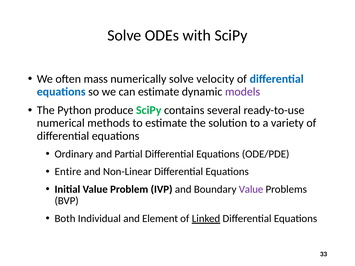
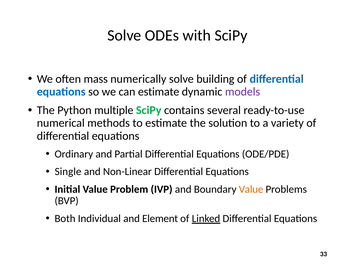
velocity: velocity -> building
produce: produce -> multiple
Entire: Entire -> Single
Value at (251, 189) colour: purple -> orange
